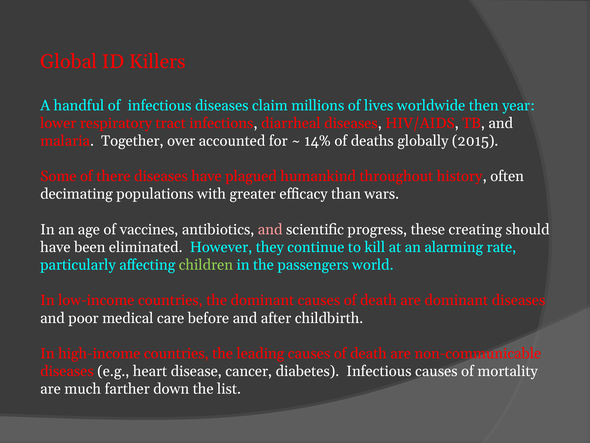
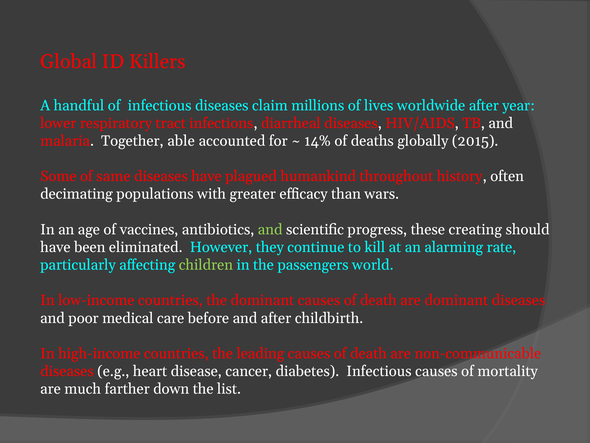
worldwide then: then -> after
over: over -> able
there: there -> same
and at (270, 229) colour: pink -> light green
